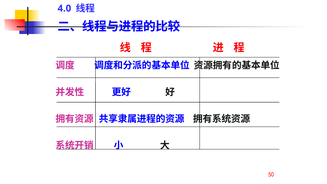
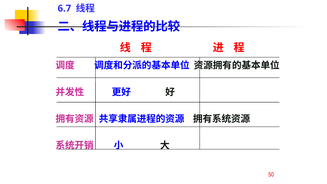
4.0: 4.0 -> 6.7
